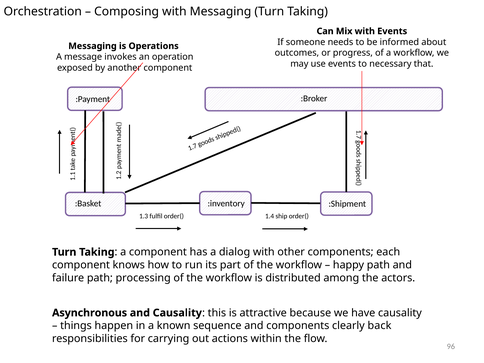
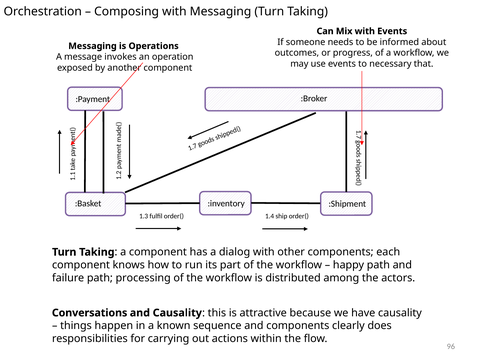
Asynchronous: Asynchronous -> Conversations
back: back -> does
